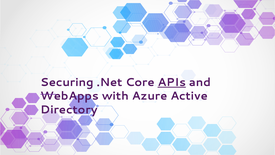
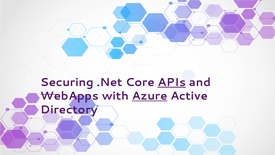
Azure underline: none -> present
